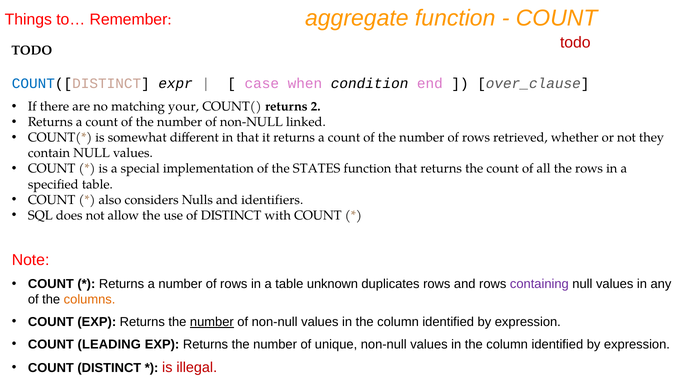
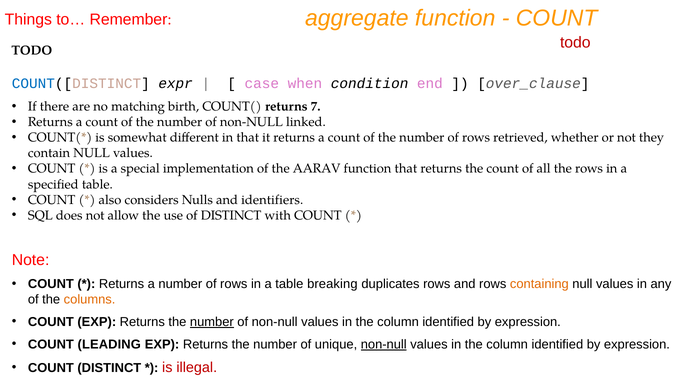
your: your -> birth
2: 2 -> 7
STATES: STATES -> AARAV
unknown: unknown -> breaking
containing colour: purple -> orange
non-null at (384, 344) underline: none -> present
